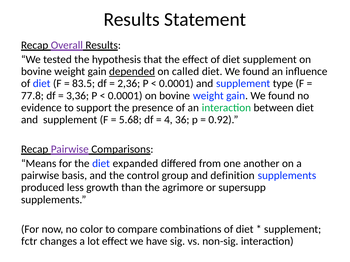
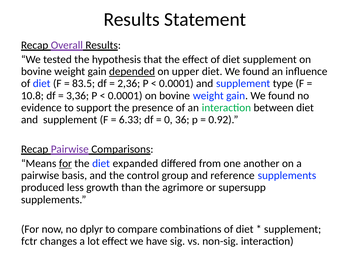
called: called -> upper
77.8: 77.8 -> 10.8
5.68: 5.68 -> 6.33
4: 4 -> 0
for at (65, 164) underline: none -> present
definition: definition -> reference
color: color -> dplyr
